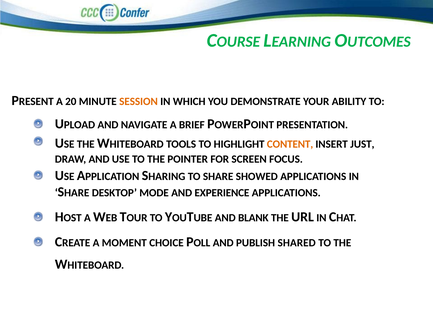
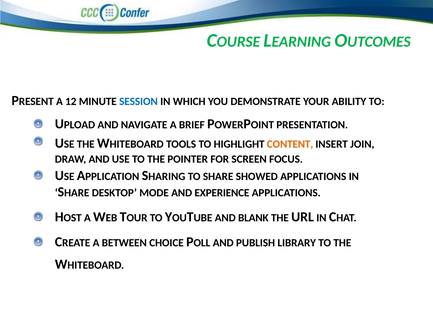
20: 20 -> 12
SESSION colour: orange -> blue
JUST: JUST -> JOIN
MOMENT: MOMENT -> BETWEEN
SHARED: SHARED -> LIBRARY
